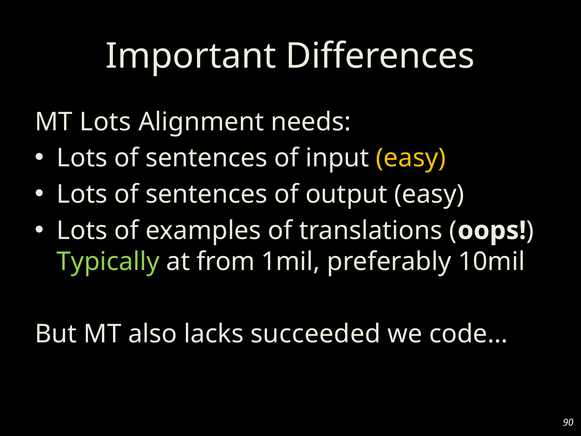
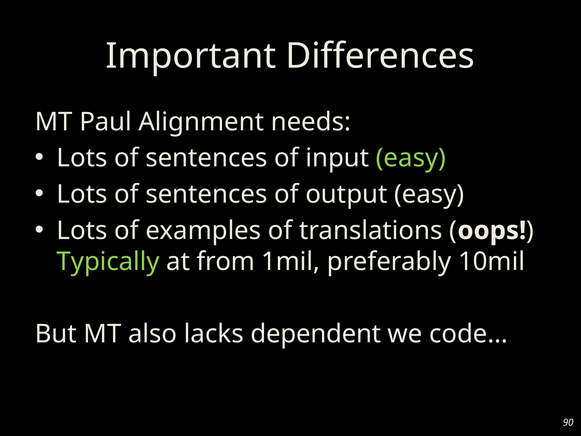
MT Lots: Lots -> Paul
easy at (411, 158) colour: yellow -> light green
succeeded: succeeded -> dependent
